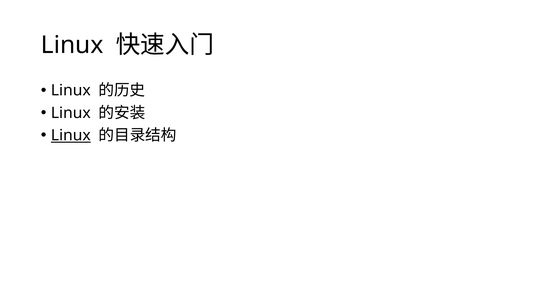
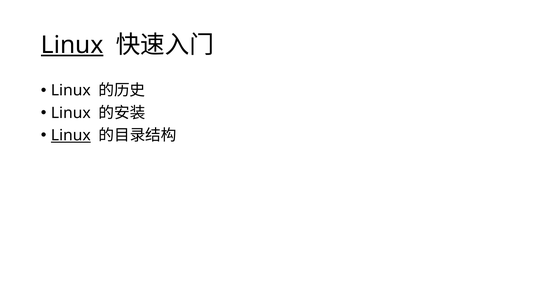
Linux at (72, 45) underline: none -> present
